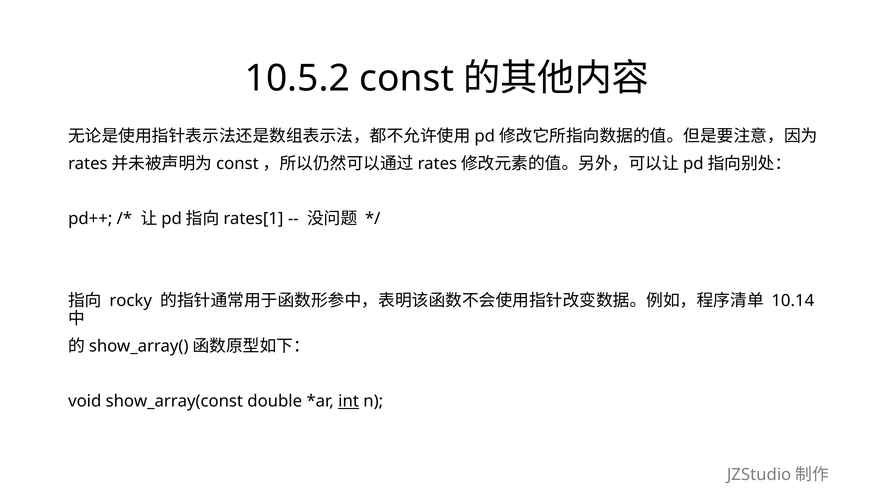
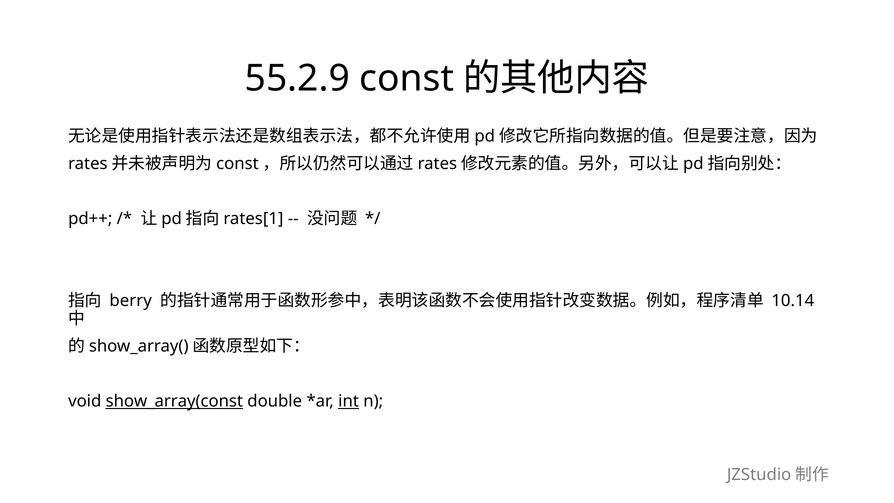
10.5.2: 10.5.2 -> 55.2.9
rocky: rocky -> berry
show_array(const underline: none -> present
